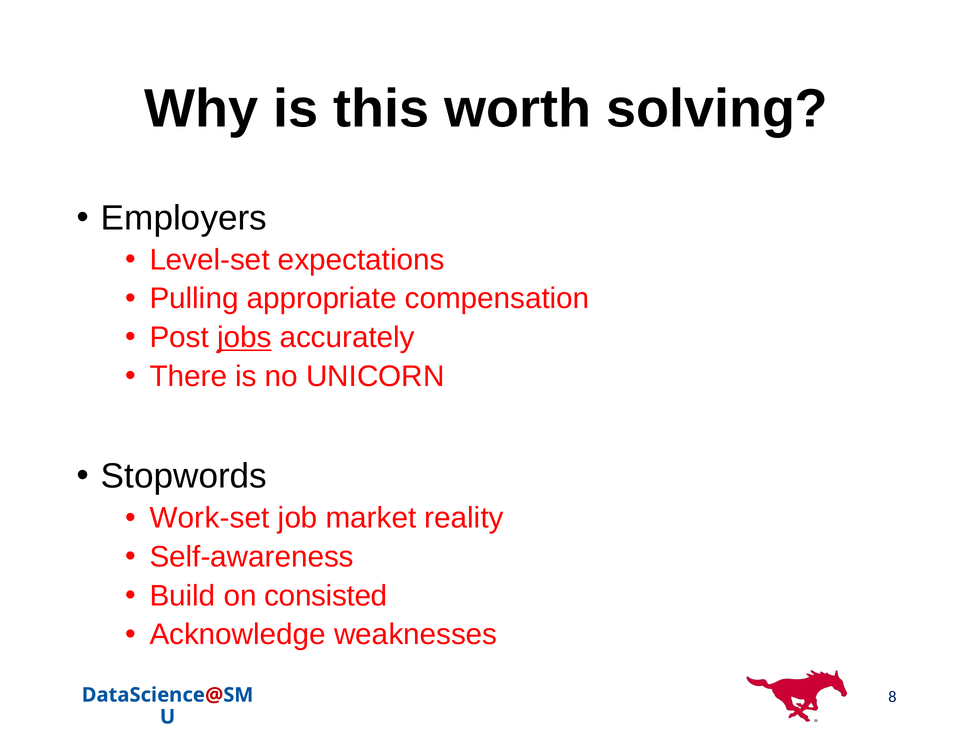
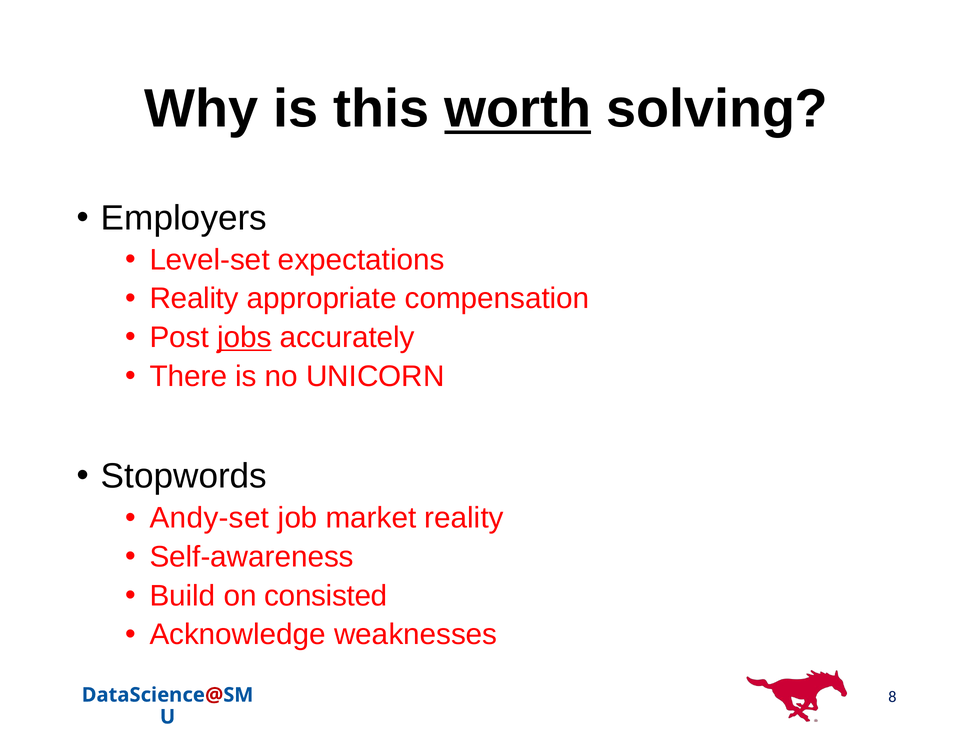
worth underline: none -> present
Pulling at (194, 298): Pulling -> Reality
Work-set: Work-set -> Andy-set
